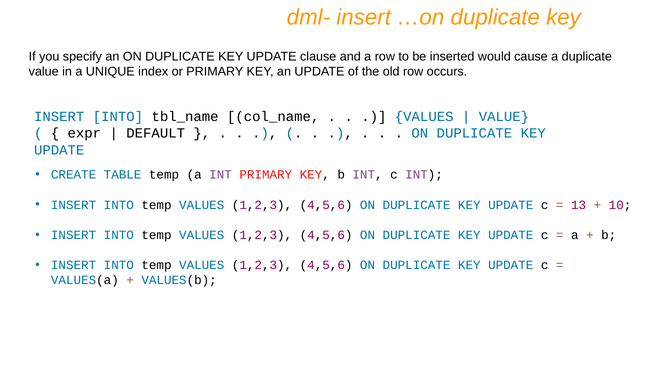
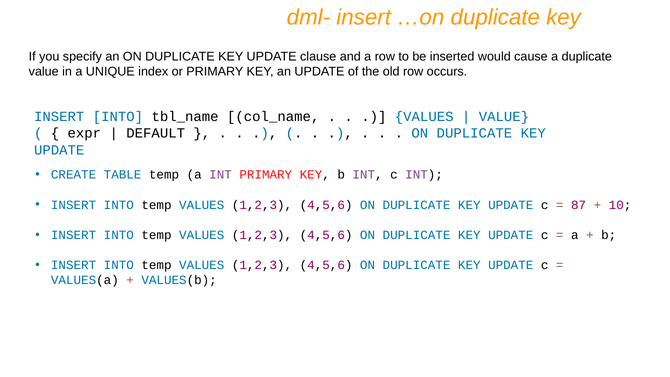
13: 13 -> 87
